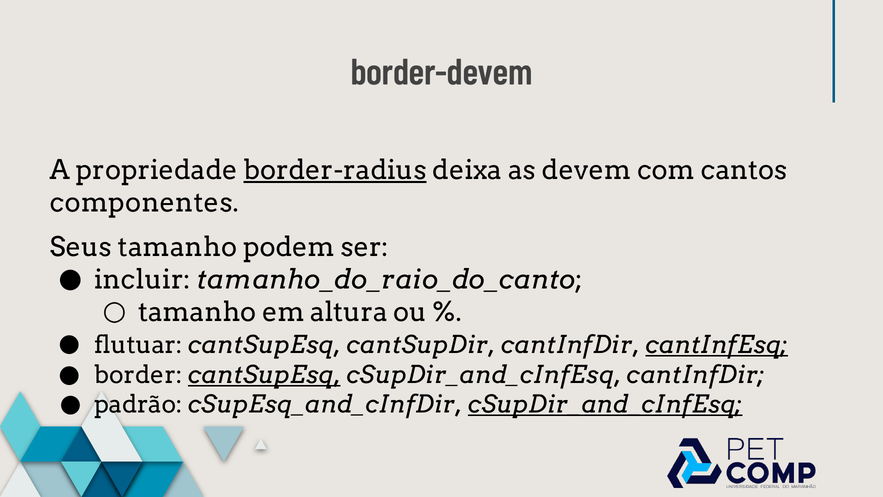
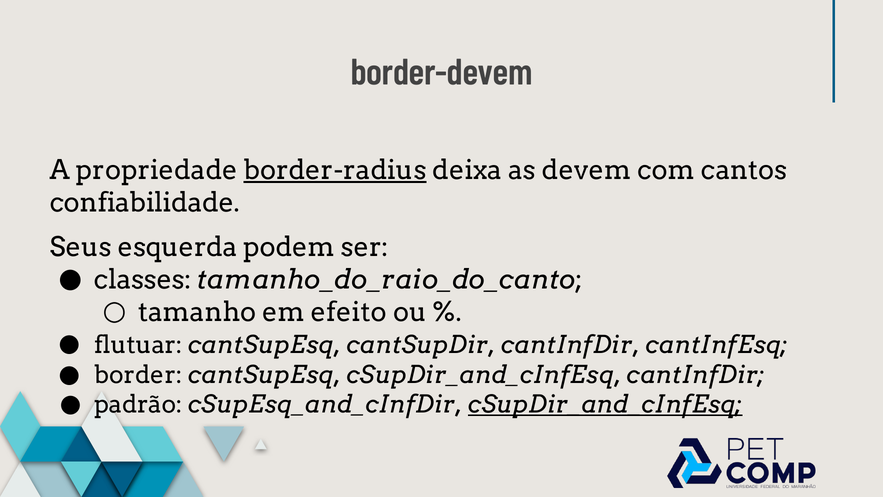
componentes: componentes -> confiabilidade
Seus tamanho: tamanho -> esquerda
incluir: incluir -> classes
altura: altura -> efeito
cantInfEsq underline: present -> none
cantSupEsq at (264, 375) underline: present -> none
